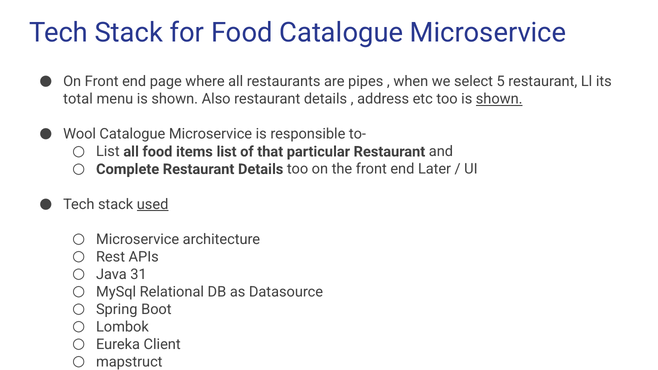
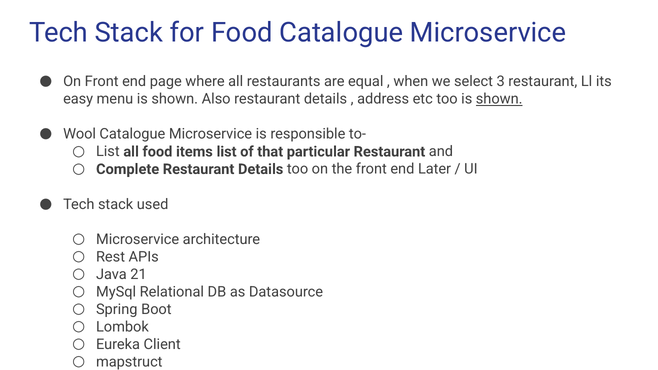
pipes: pipes -> equal
5: 5 -> 3
total: total -> easy
used underline: present -> none
31: 31 -> 21
